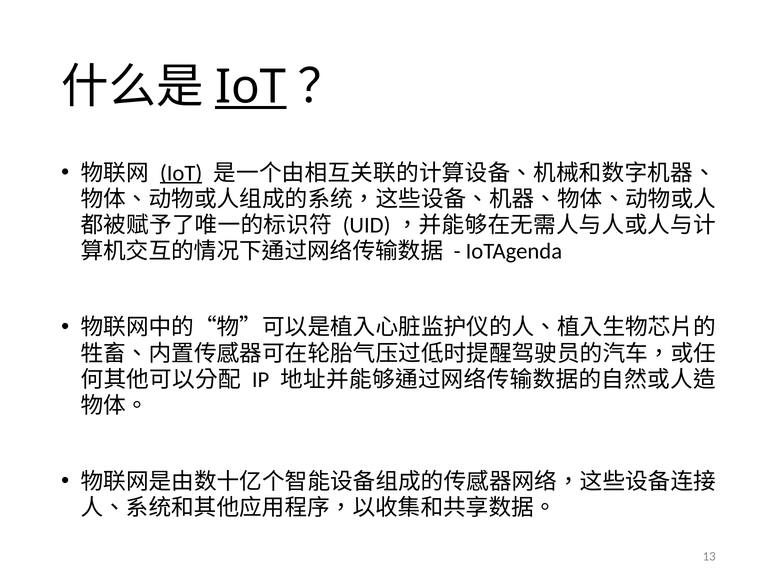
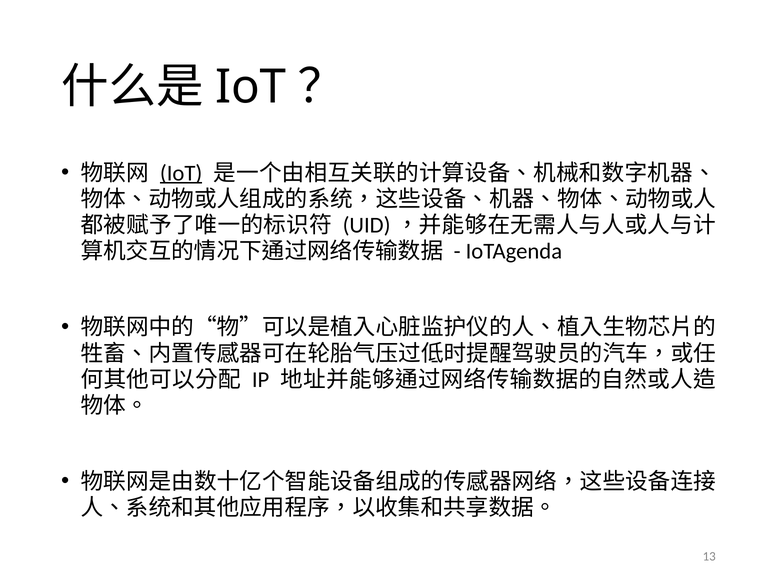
IoT at (251, 87) underline: present -> none
